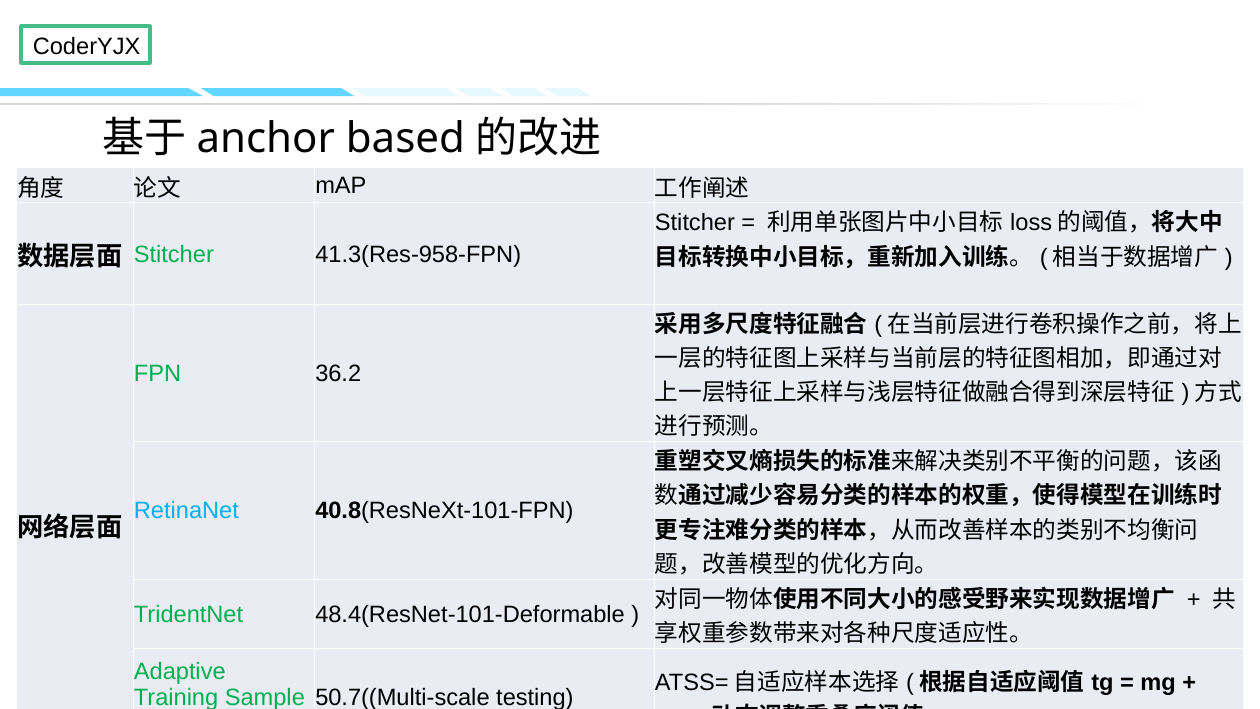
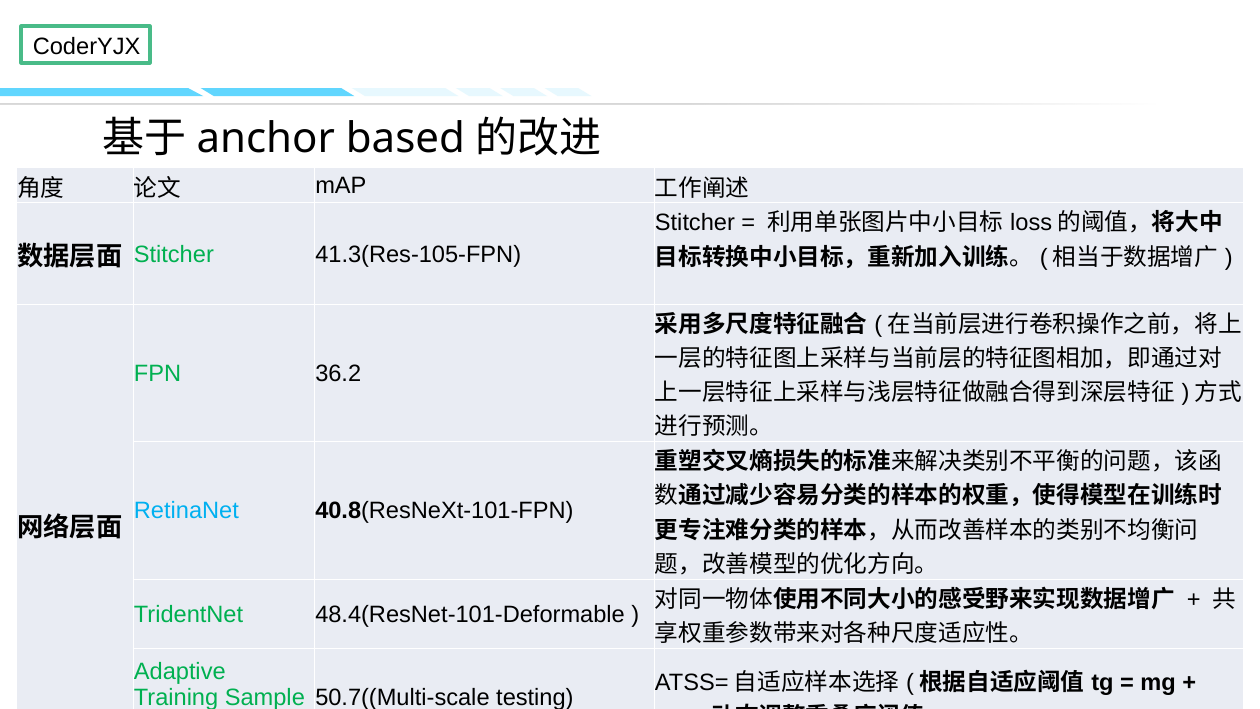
41.3(Res-958-FPN: 41.3(Res-958-FPN -> 41.3(Res-105-FPN
